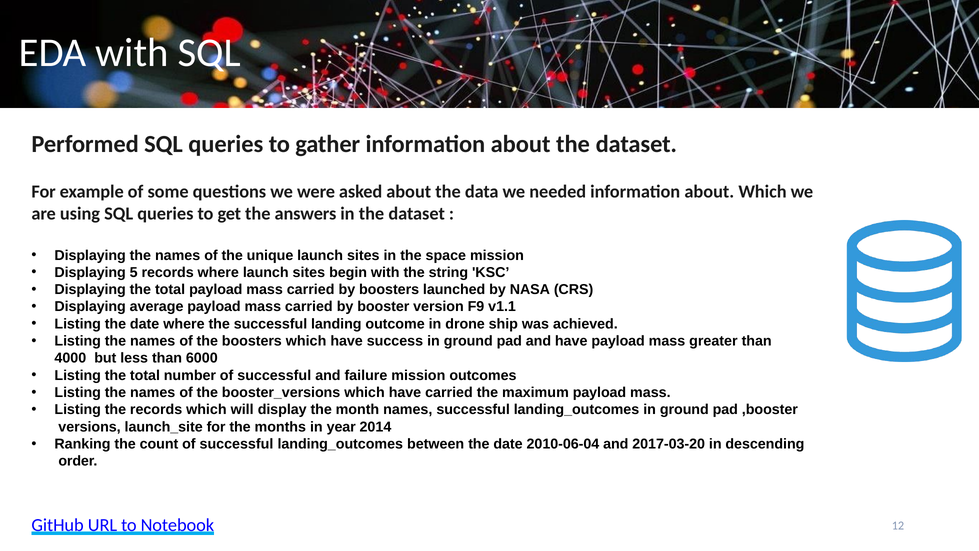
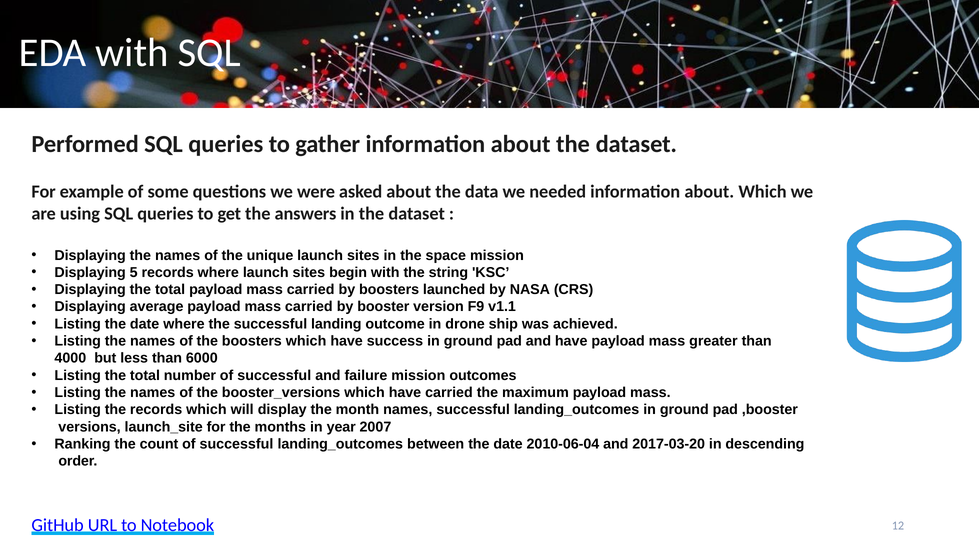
2014: 2014 -> 2007
